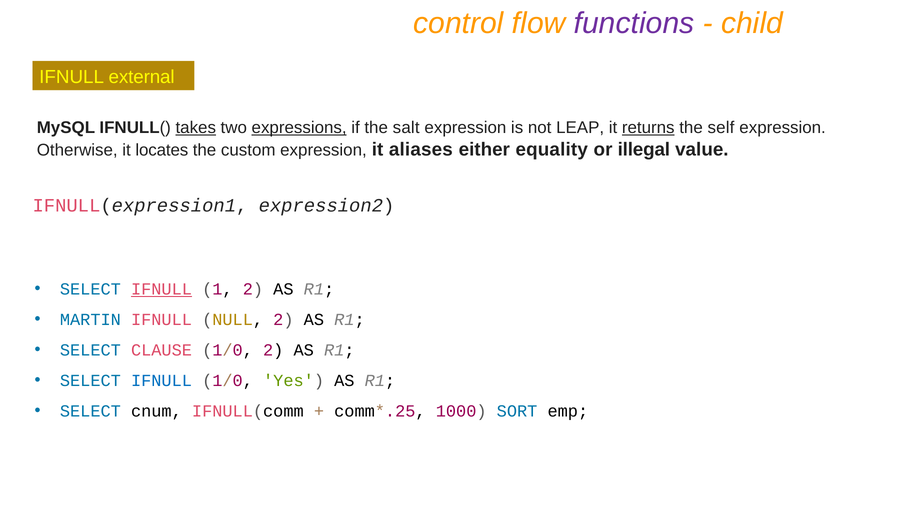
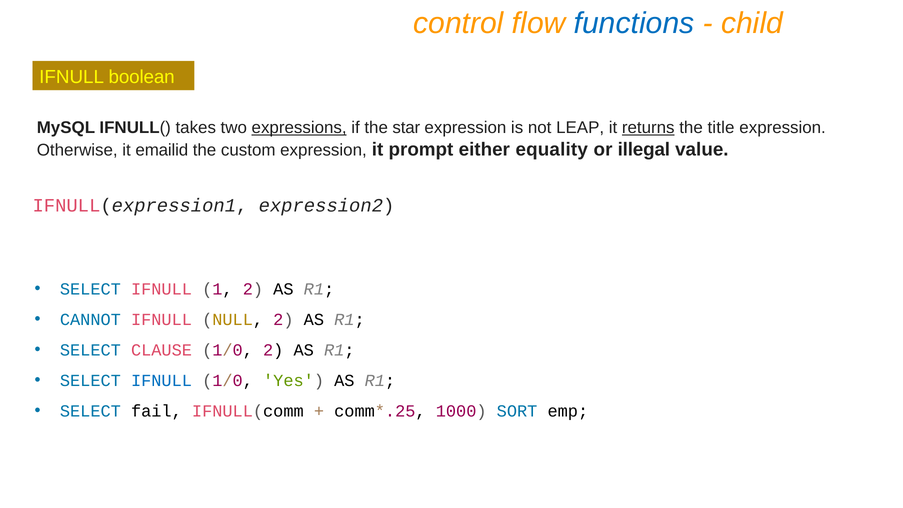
functions colour: purple -> blue
external: external -> boolean
takes underline: present -> none
salt: salt -> star
self: self -> title
locates: locates -> emailid
aliases: aliases -> prompt
IFNULL at (161, 289) underline: present -> none
MARTIN: MARTIN -> CANNOT
cnum: cnum -> fail
